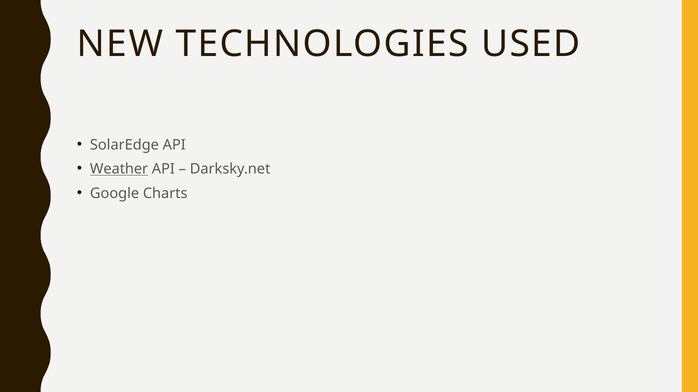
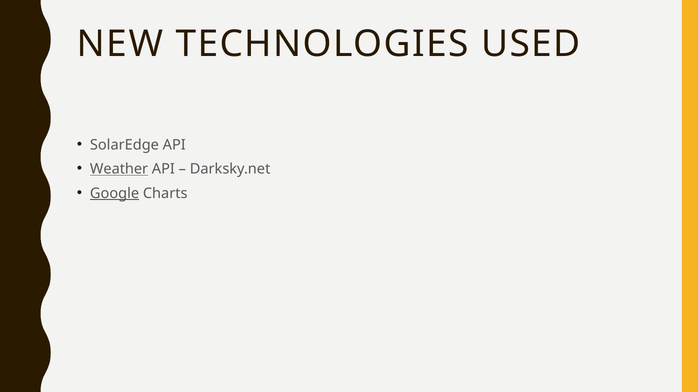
Google underline: none -> present
